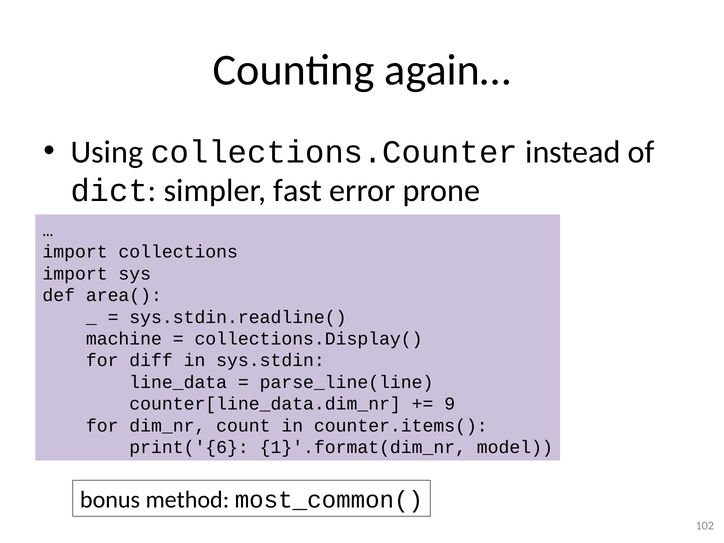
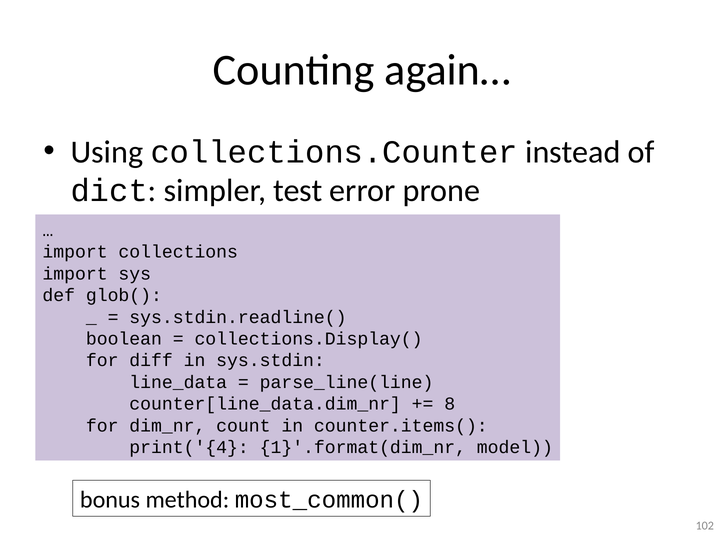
fast: fast -> test
area(: area( -> glob(
machine: machine -> boolean
9: 9 -> 8
print('{6: print('{6 -> print('{4
